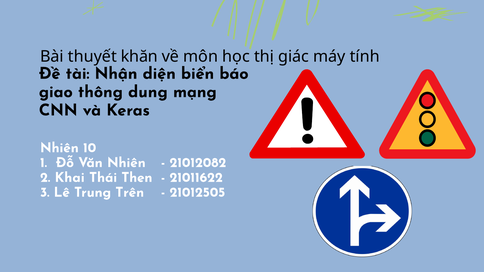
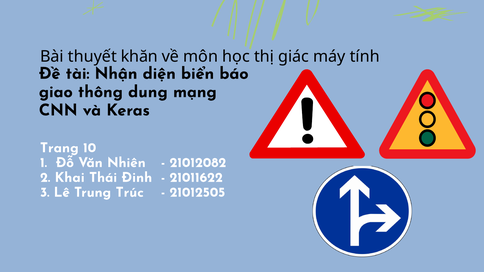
Nhiên at (59, 148): Nhiên -> Trang
Then: Then -> Đinh
Trên: Trên -> Trúc
